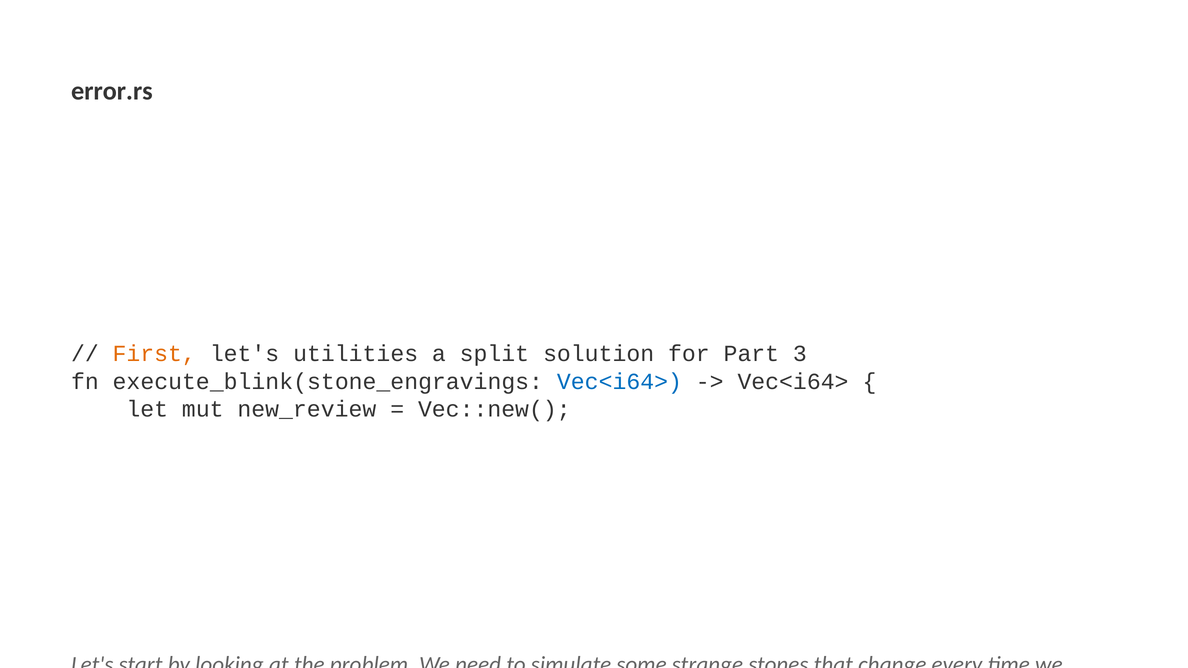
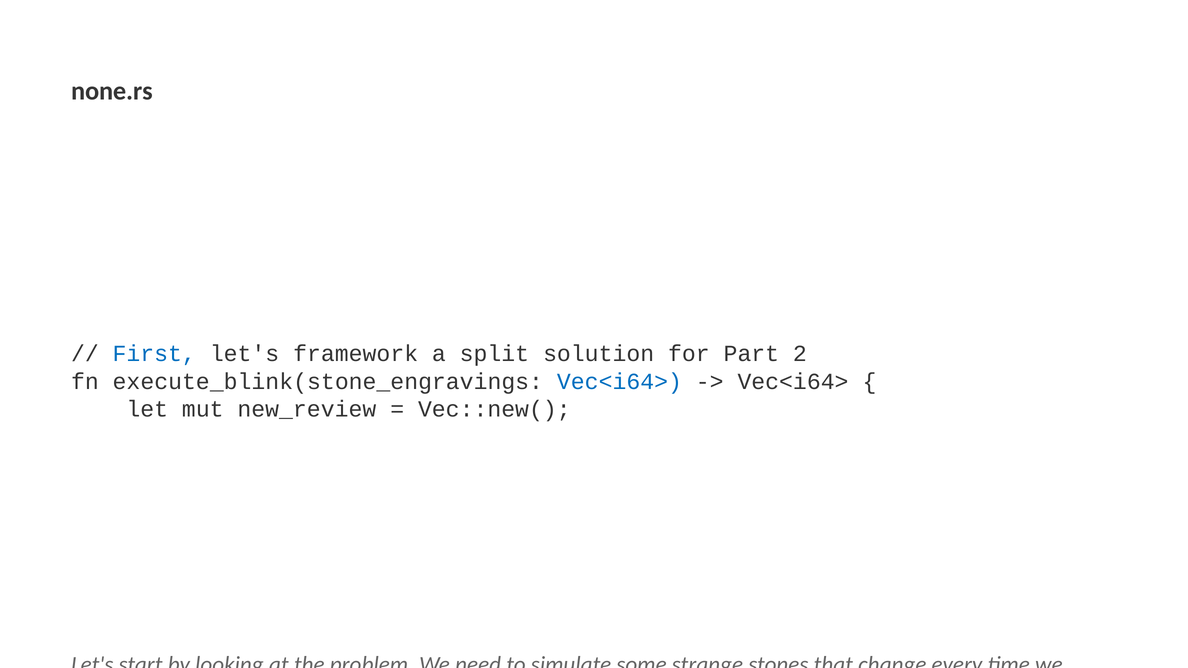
error.rs: error.rs -> none.rs
First colour: orange -> blue
utilities: utilities -> framework
3: 3 -> 2
